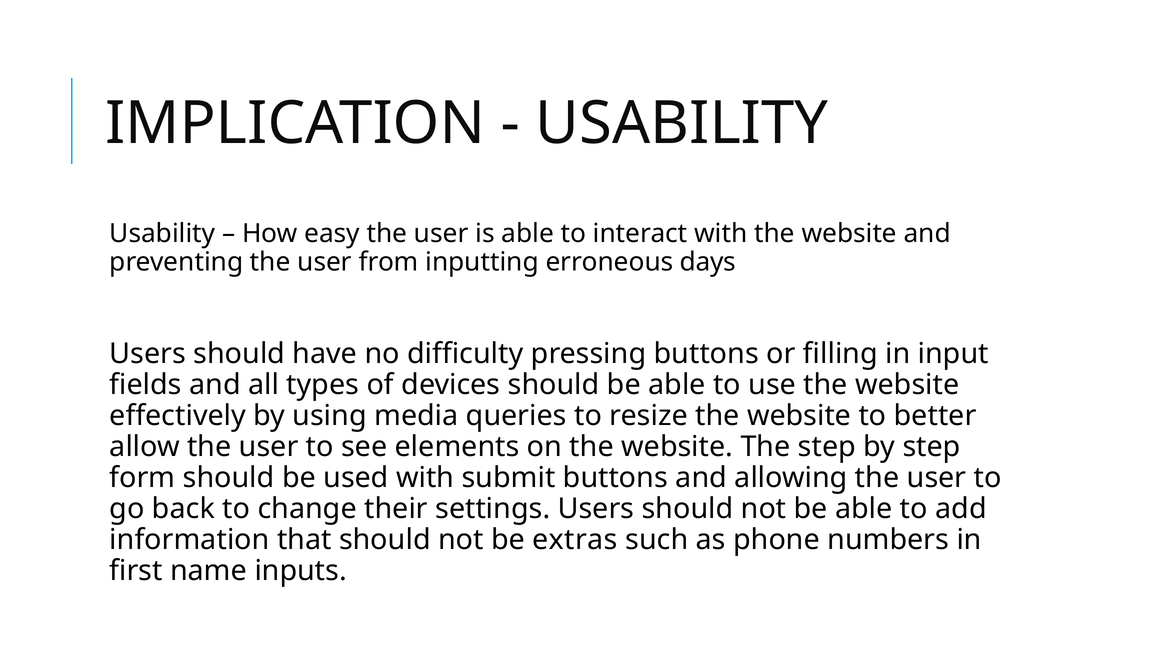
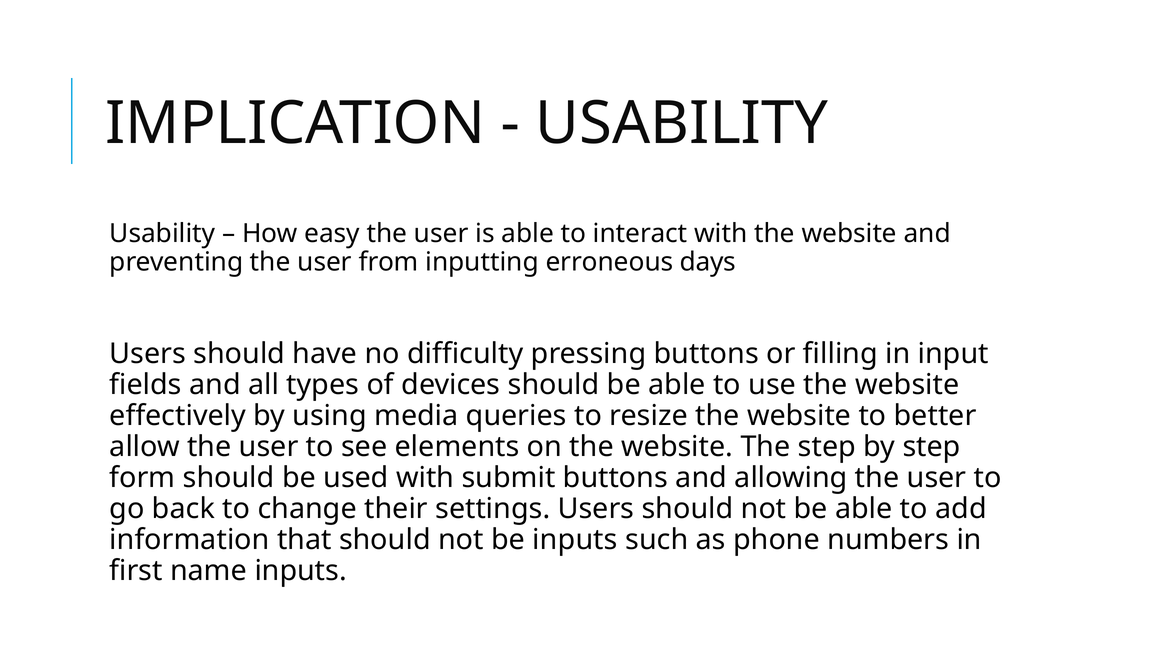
be extras: extras -> inputs
